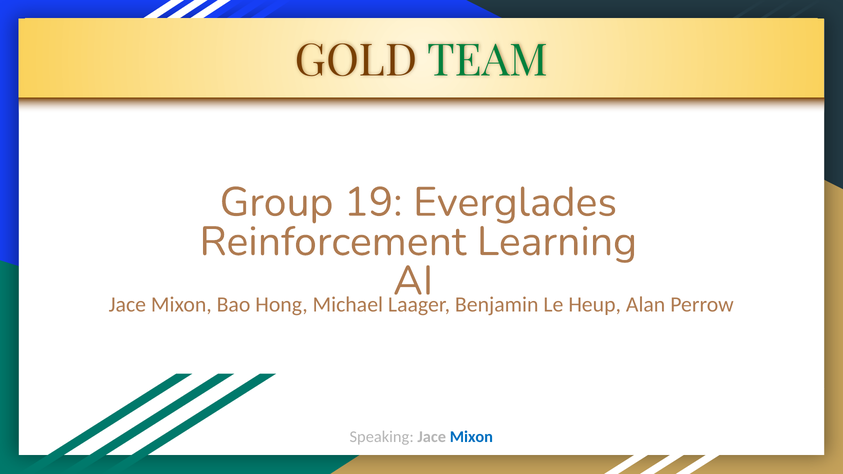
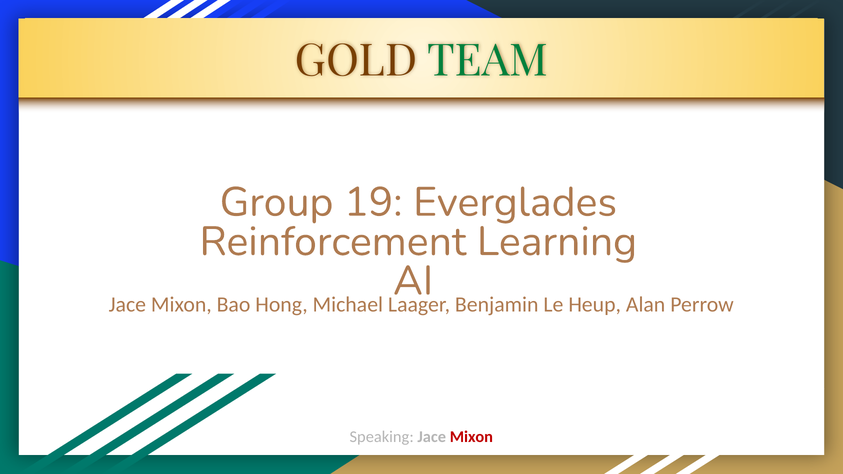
Mixon at (471, 437) colour: blue -> red
